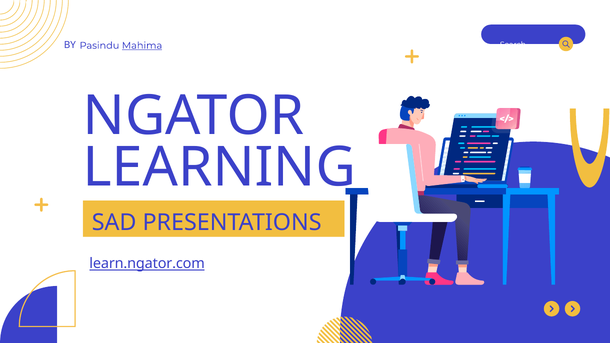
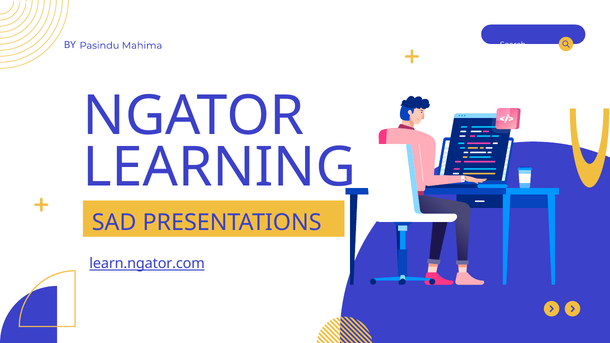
Mahima underline: present -> none
